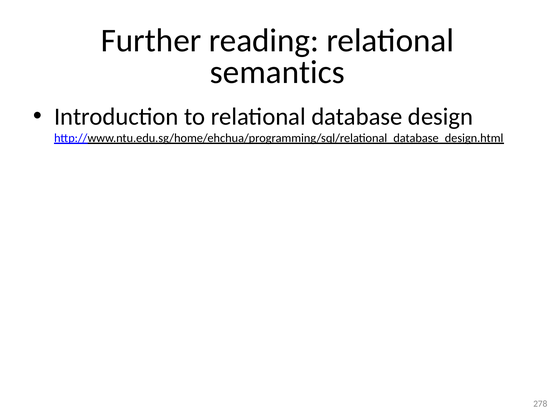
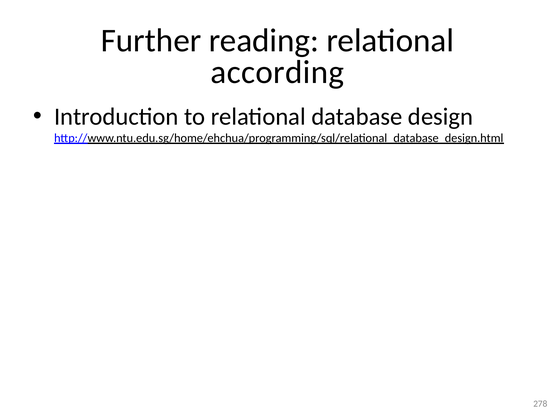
semantics: semantics -> according
